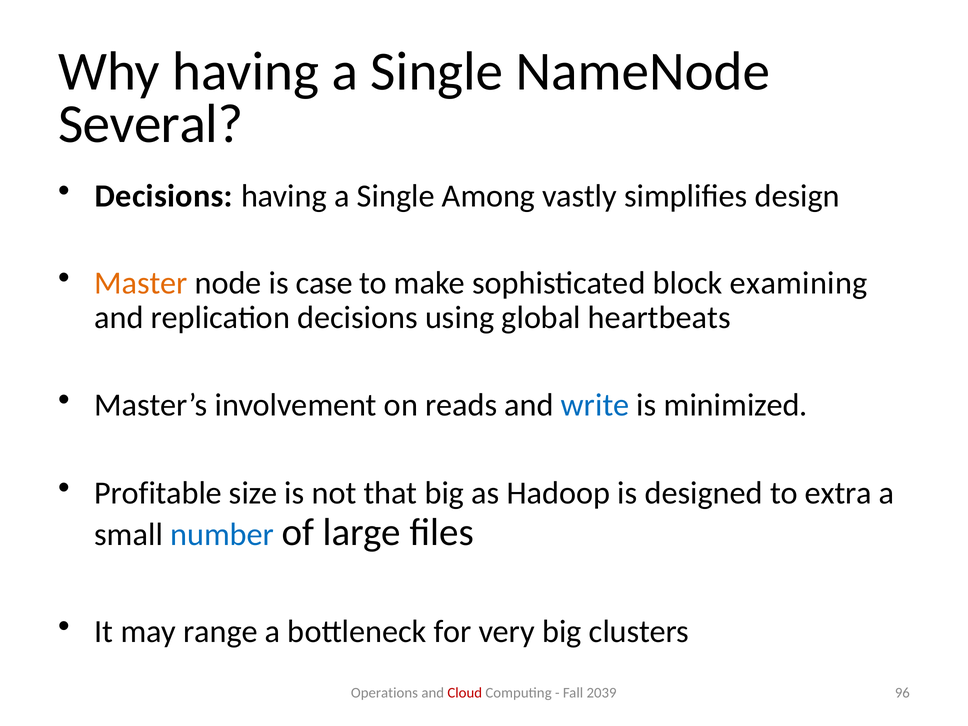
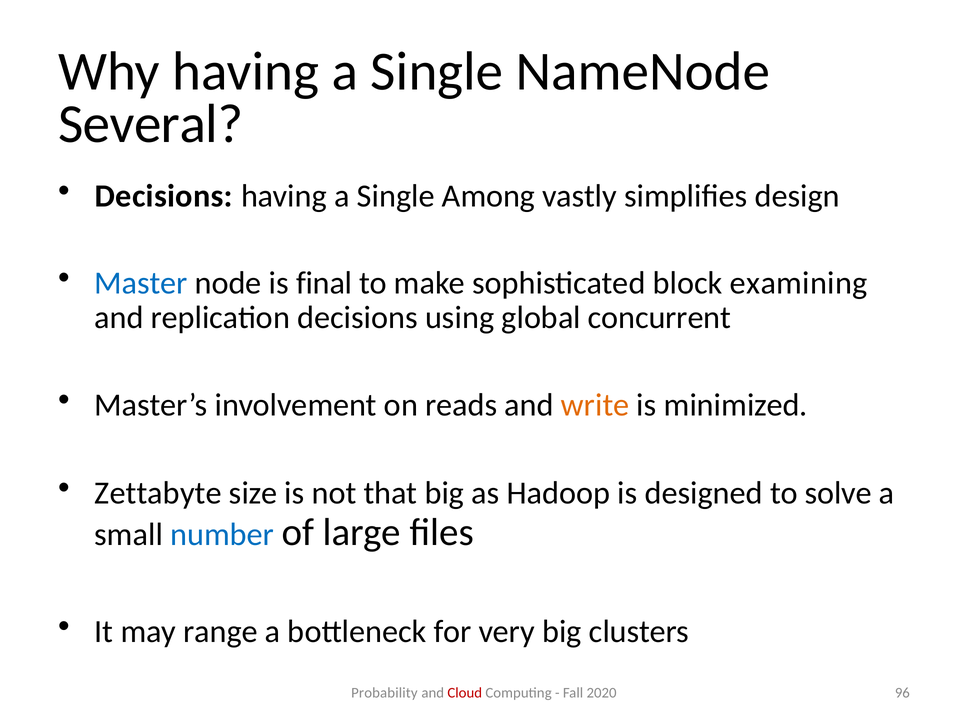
Master colour: orange -> blue
case: case -> final
heartbeats: heartbeats -> concurrent
write colour: blue -> orange
Profitable: Profitable -> Zettabyte
extra: extra -> solve
Operations: Operations -> Probability
2039: 2039 -> 2020
